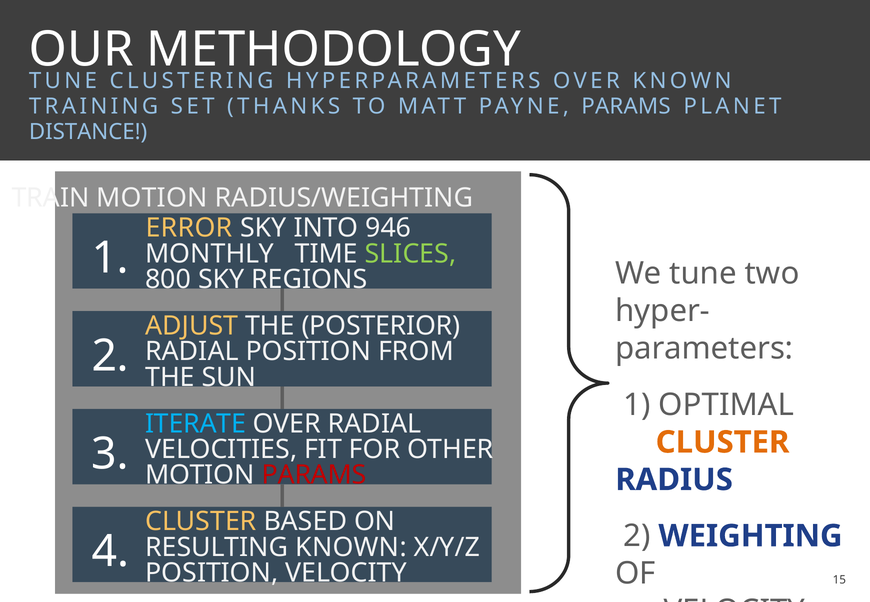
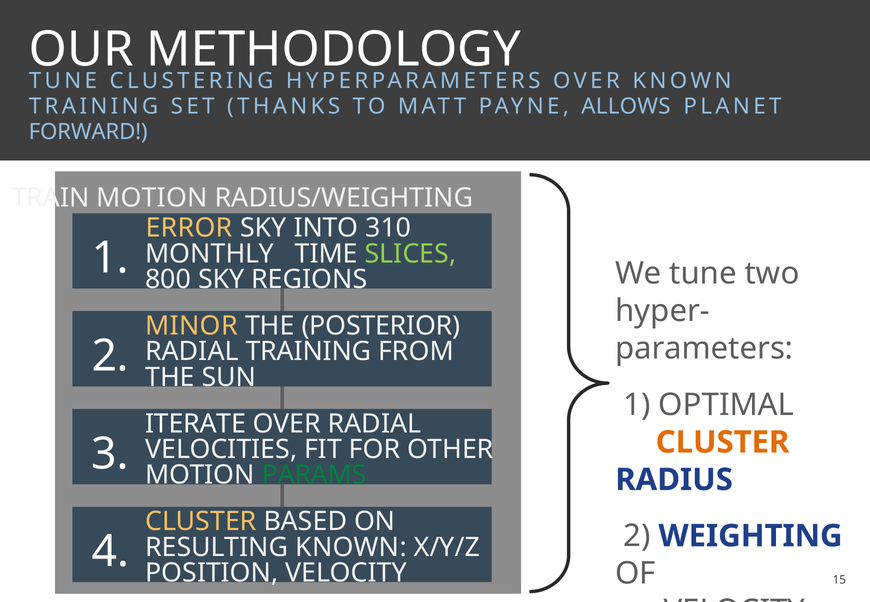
PAYNE PARAMS: PARAMS -> ALLOWS
DISTANCE: DISTANCE -> FORWARD
946: 946 -> 310
ADJUST: ADJUST -> MINOR
RADIAL POSITION: POSITION -> TRAINING
ITERATE colour: light blue -> white
PARAMS at (314, 475) colour: red -> green
